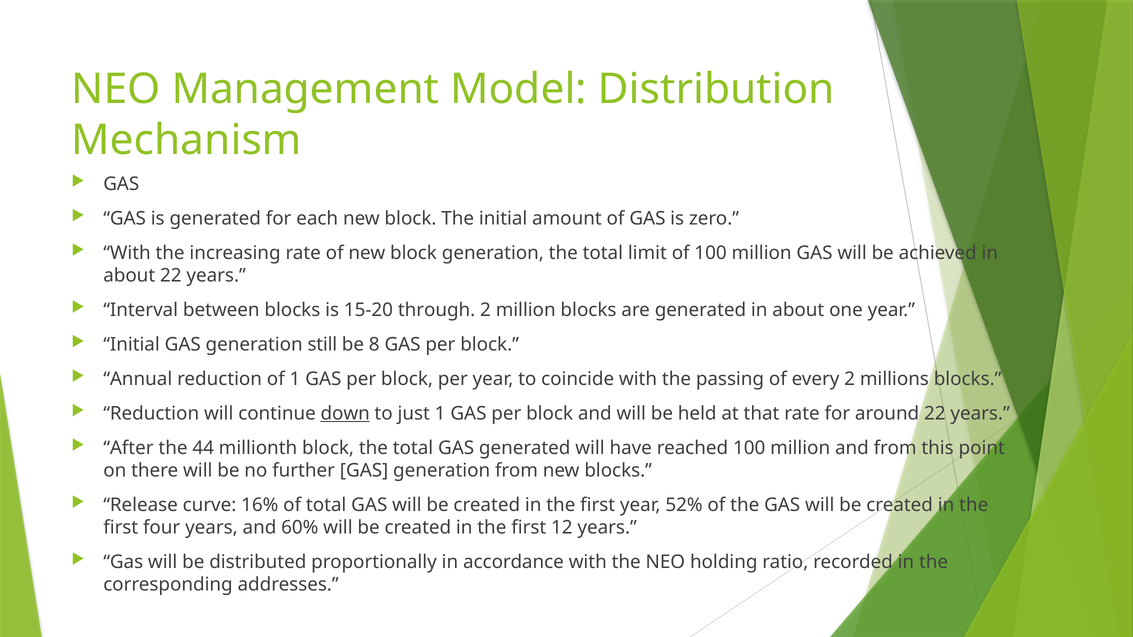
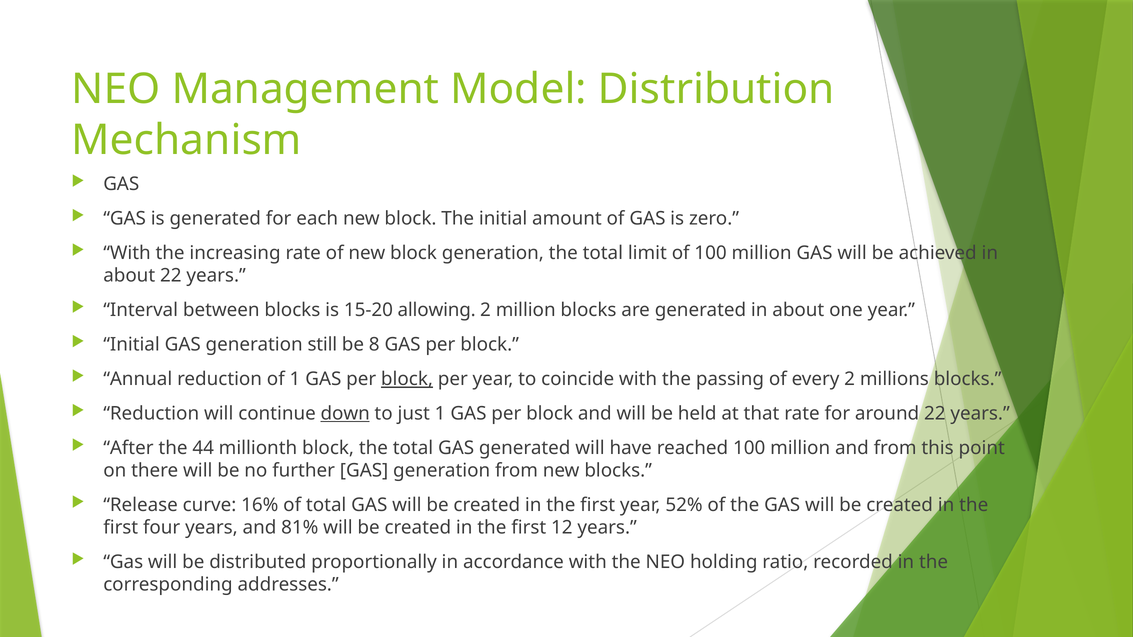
through: through -> allowing
block at (407, 379) underline: none -> present
60%: 60% -> 81%
